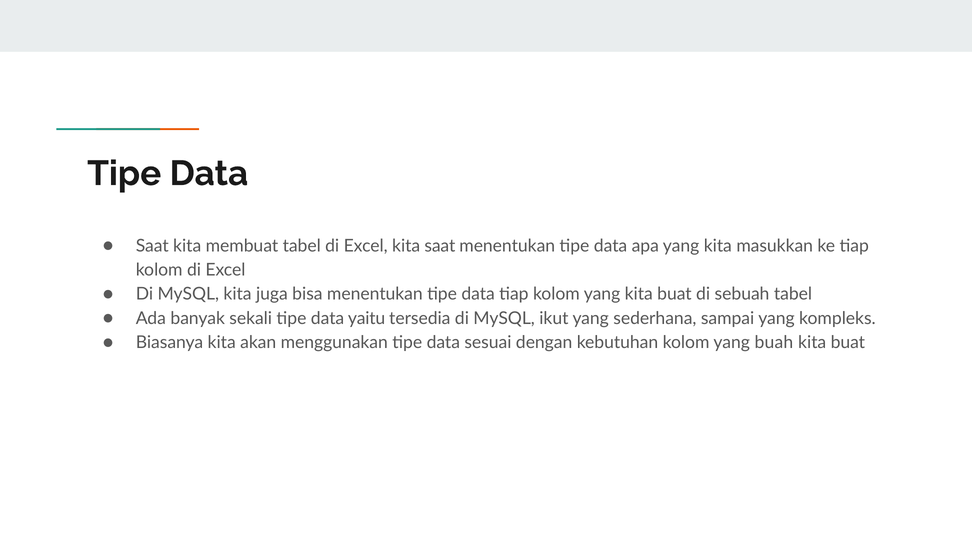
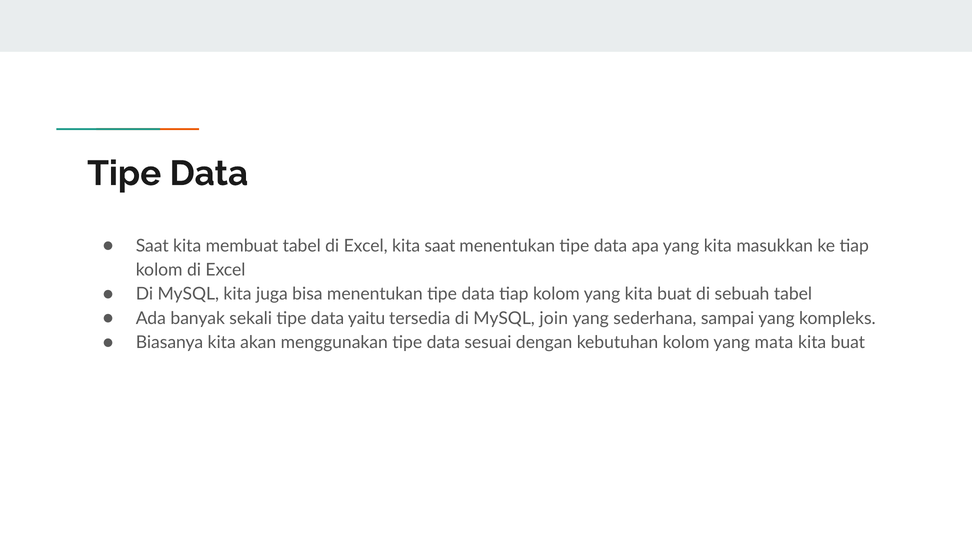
ikut: ikut -> join
buah: buah -> mata
